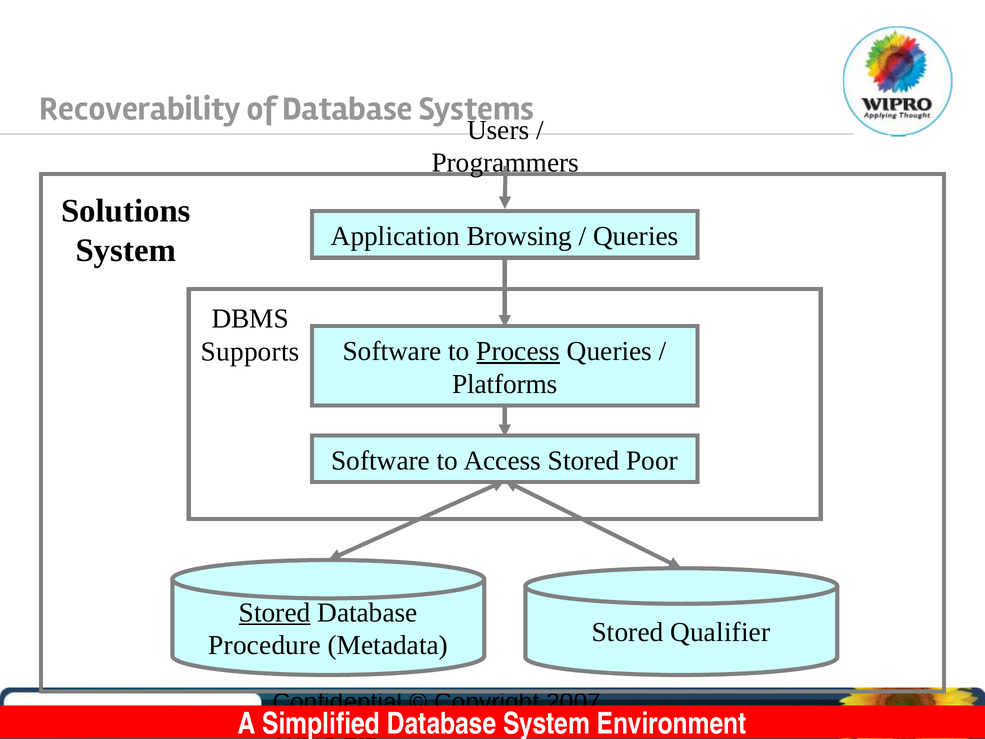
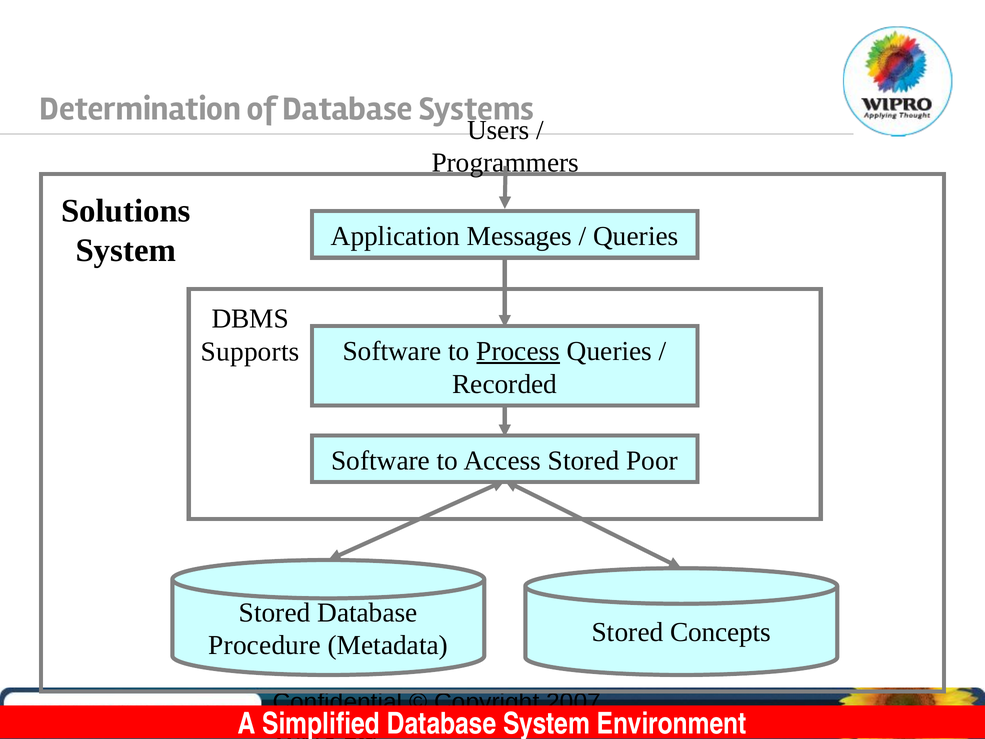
Recoverability: Recoverability -> Determination
Browsing: Browsing -> Messages
Platforms: Platforms -> Recorded
Stored at (275, 612) underline: present -> none
Qualifier: Qualifier -> Concepts
